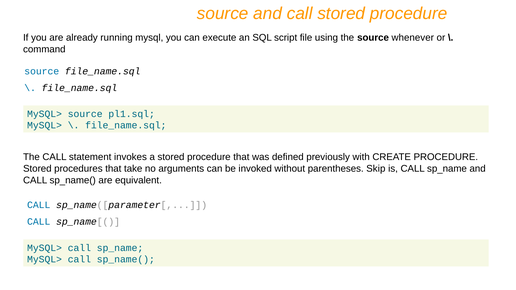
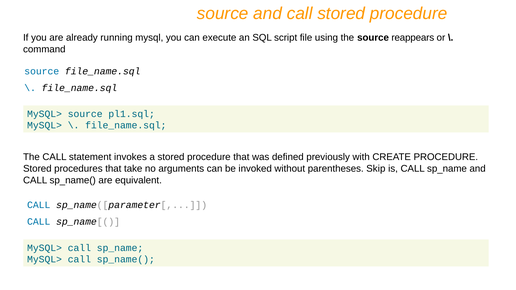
whenever: whenever -> reappears
